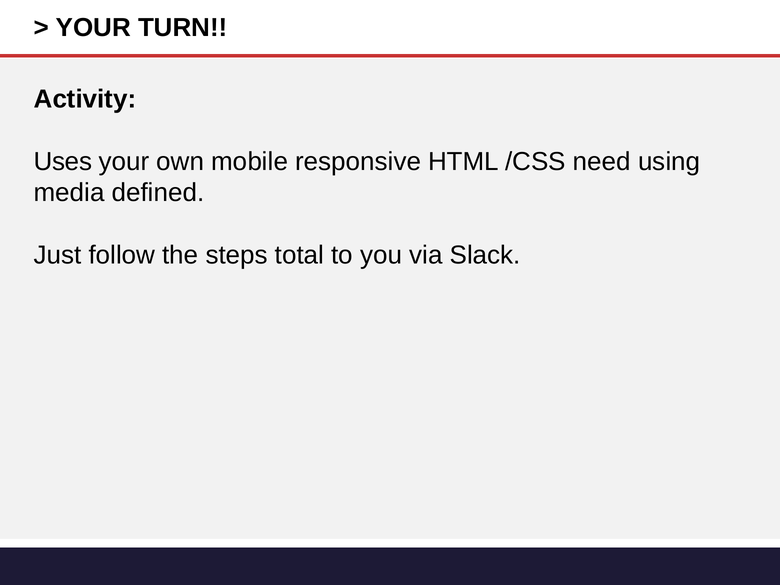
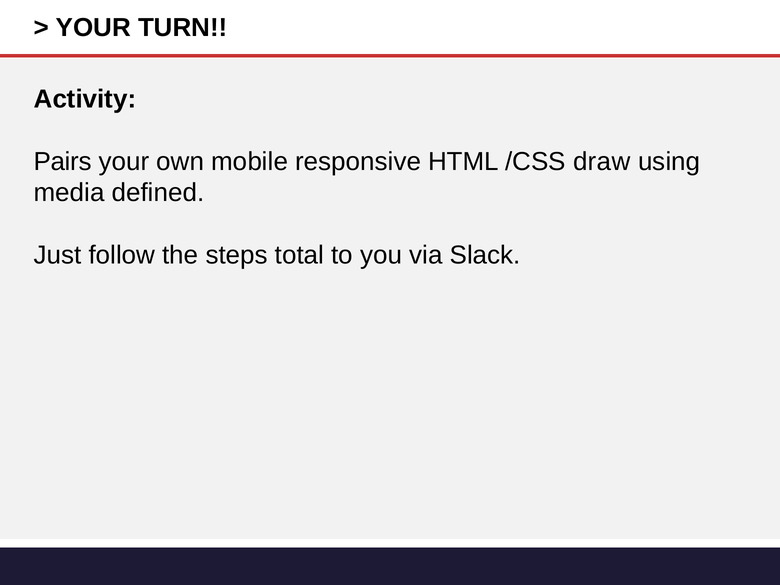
Uses: Uses -> Pairs
need: need -> draw
